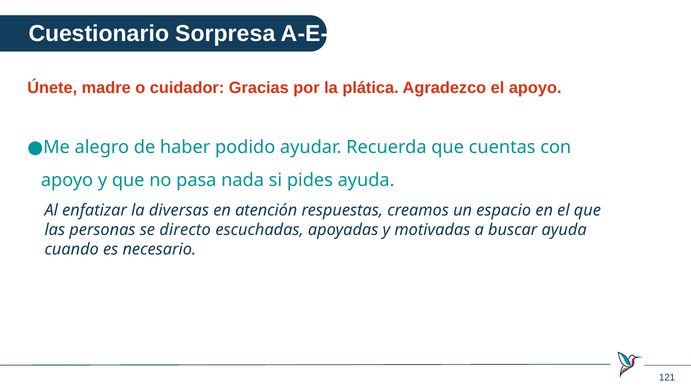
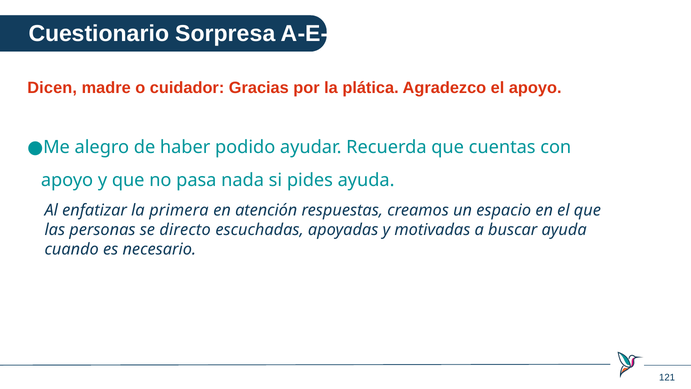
Únete: Únete -> Dicen
diversas: diversas -> primera
